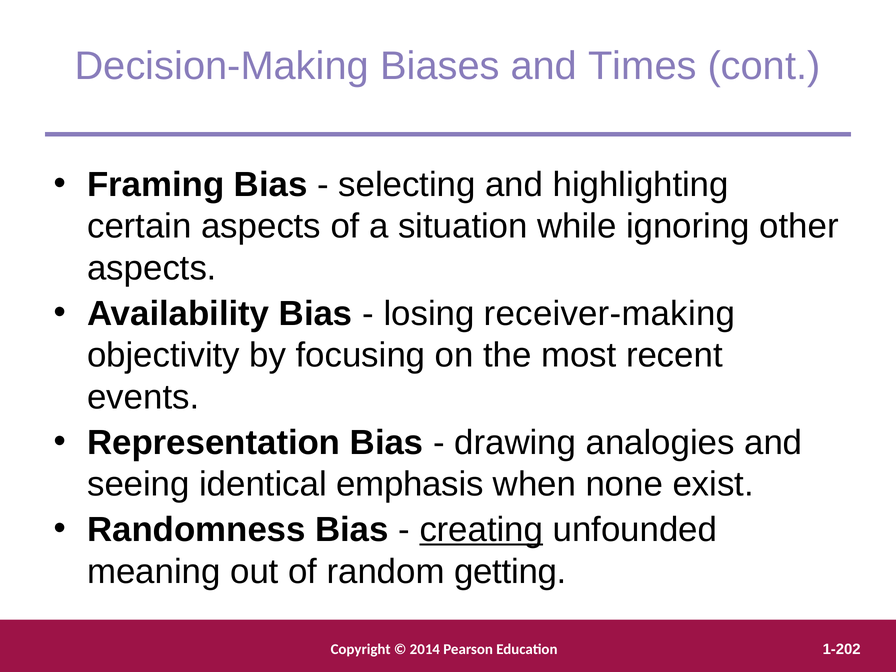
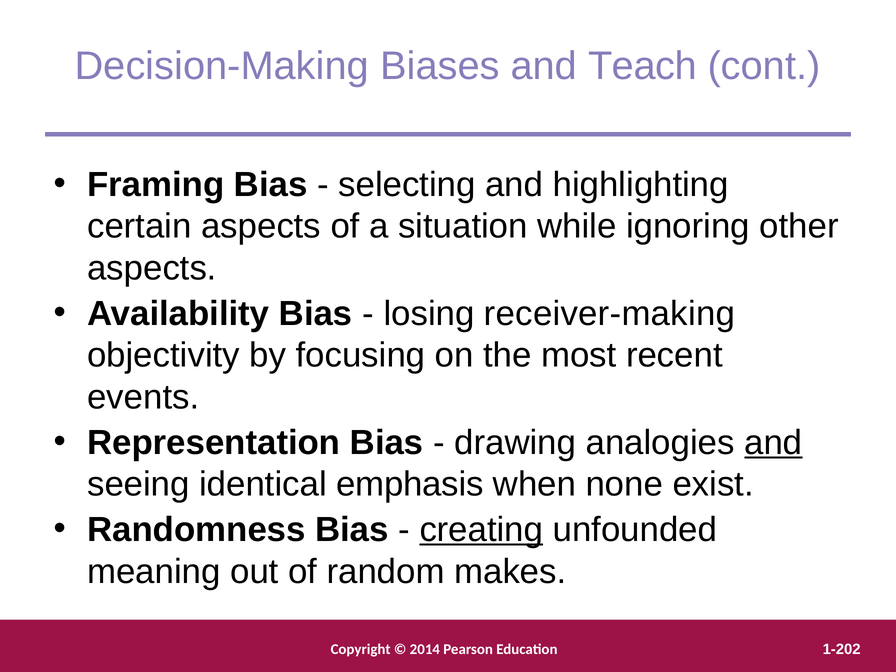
Times: Times -> Teach
and at (773, 443) underline: none -> present
getting: getting -> makes
